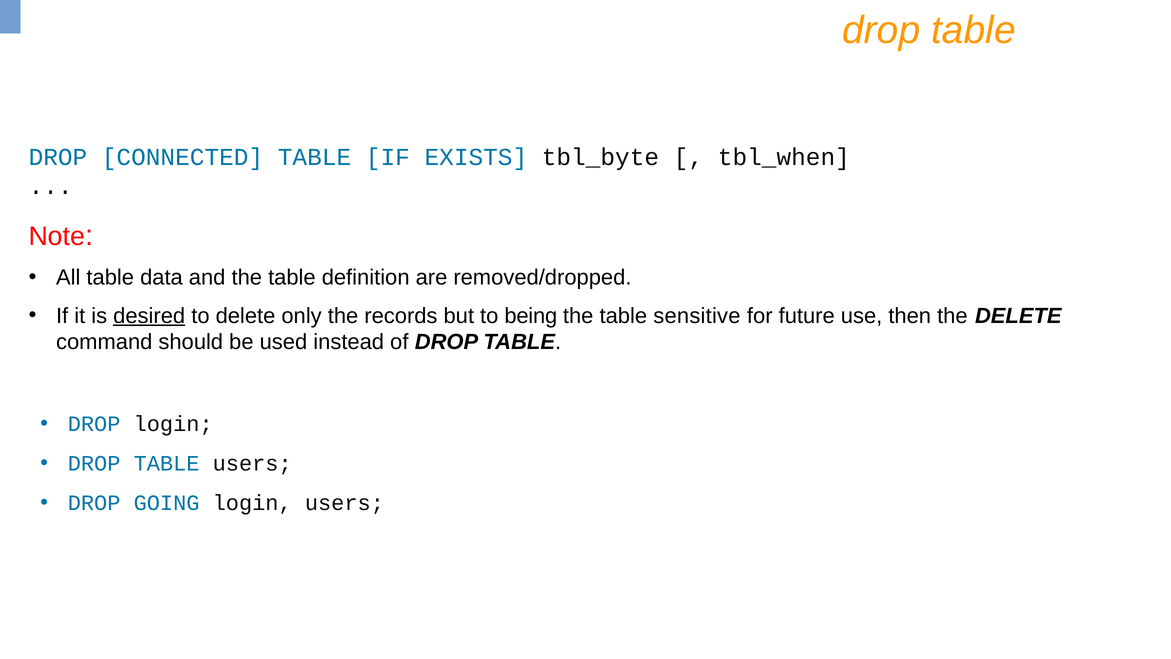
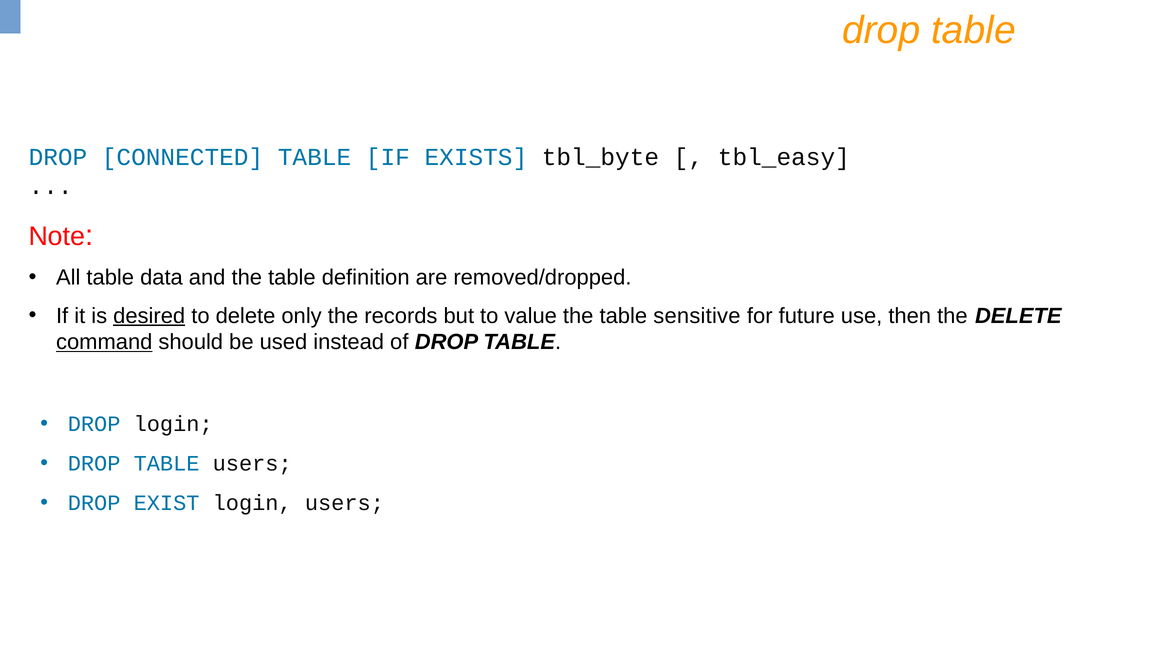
tbl_when: tbl_when -> tbl_easy
being: being -> value
command underline: none -> present
GOING: GOING -> EXIST
